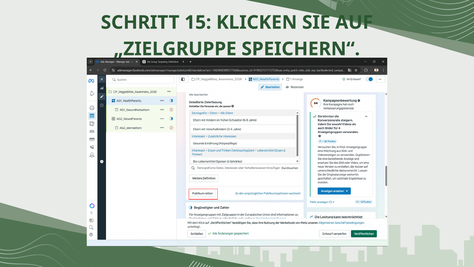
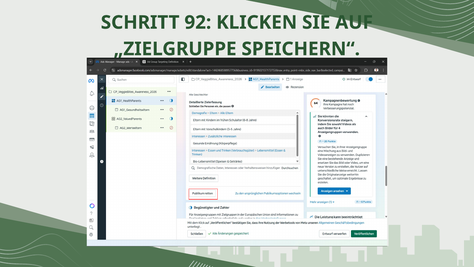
15: 15 -> 92
